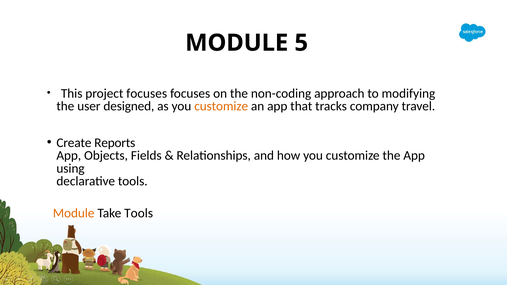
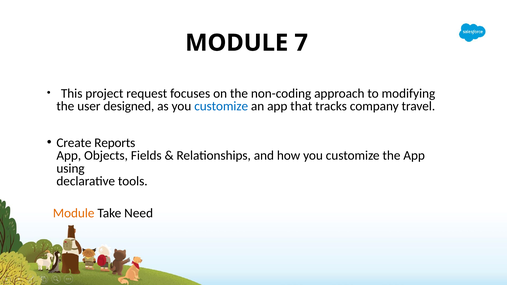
5: 5 -> 7
project focuses: focuses -> request
customize at (221, 106) colour: orange -> blue
Take Tools: Tools -> Need
